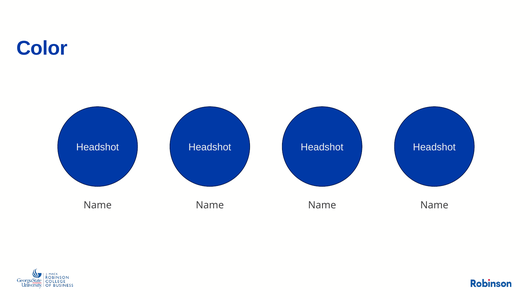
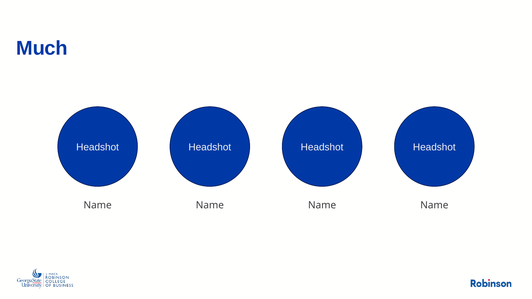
Color: Color -> Much
